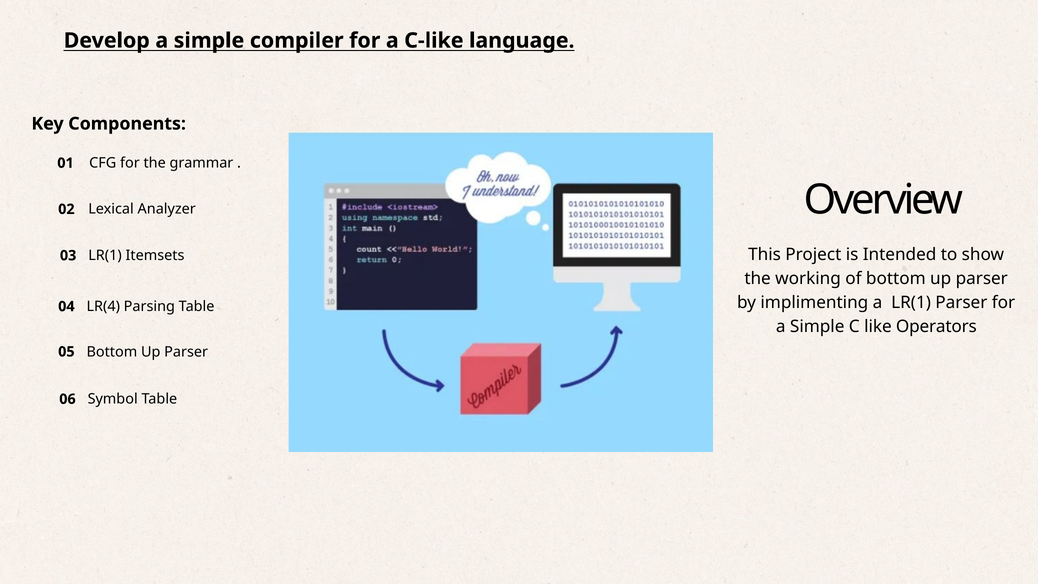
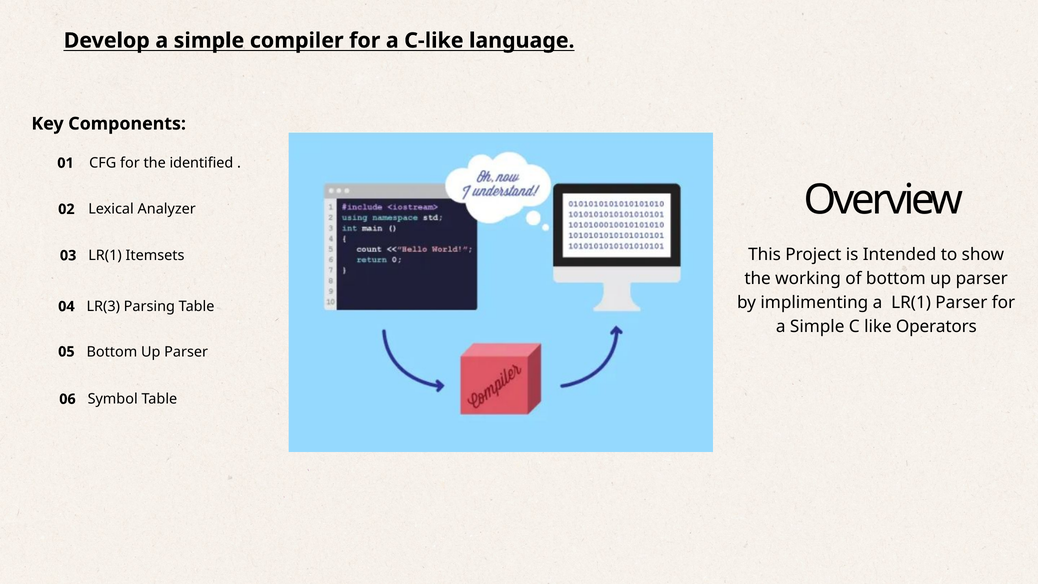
grammar: grammar -> identified
LR(4: LR(4 -> LR(3
